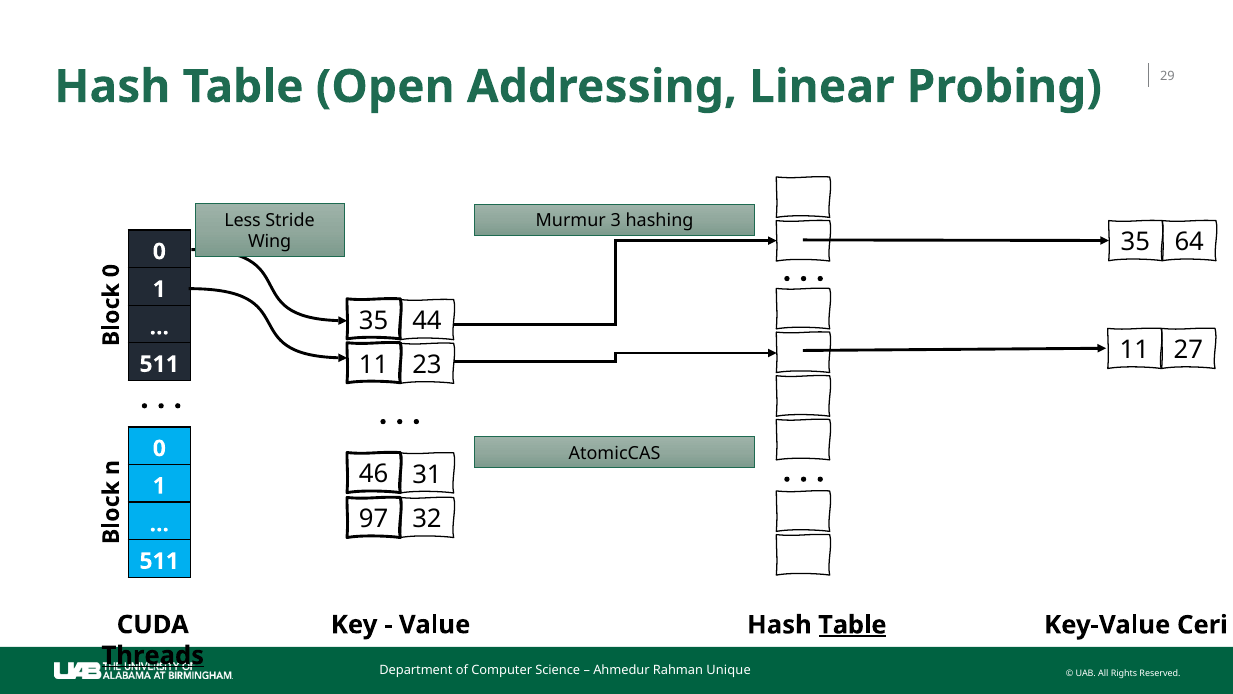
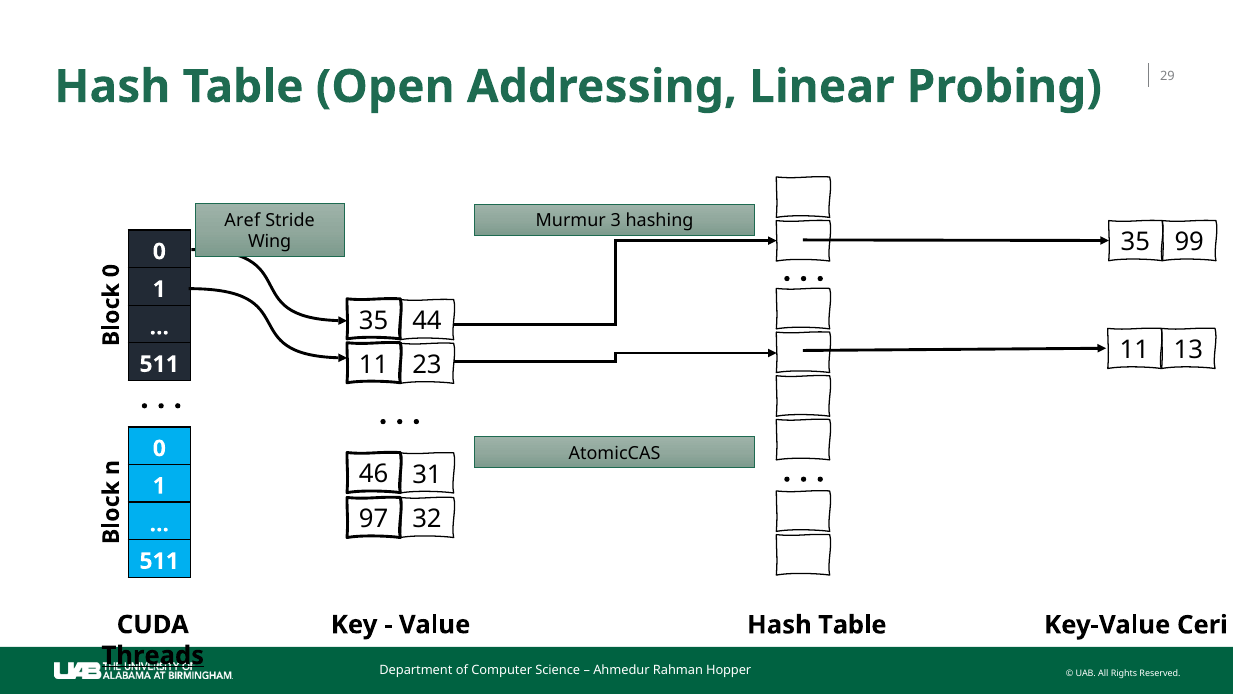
Less: Less -> Aref
64: 64 -> 99
27: 27 -> 13
Table at (852, 625) underline: present -> none
Unique: Unique -> Hopper
